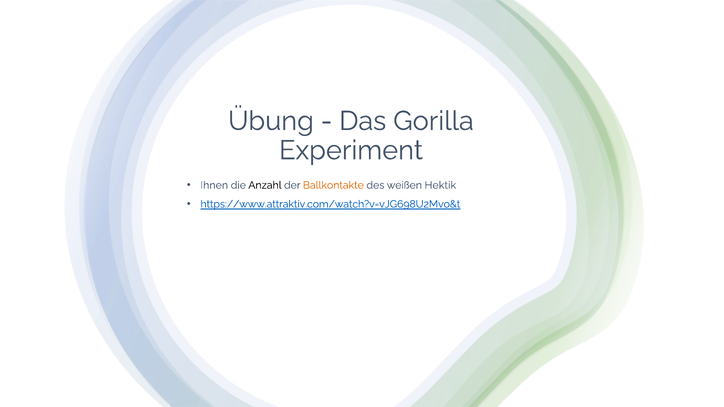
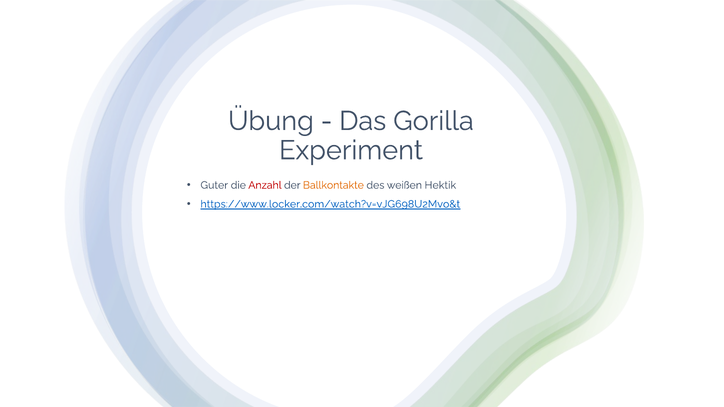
Ihnen: Ihnen -> Guter
Anzahl colour: black -> red
https://www.attraktiv.com/watch?v=vJG698U2Mvo&t: https://www.attraktiv.com/watch?v=vJG698U2Mvo&t -> https://www.locker.com/watch?v=vJG698U2Mvo&t
